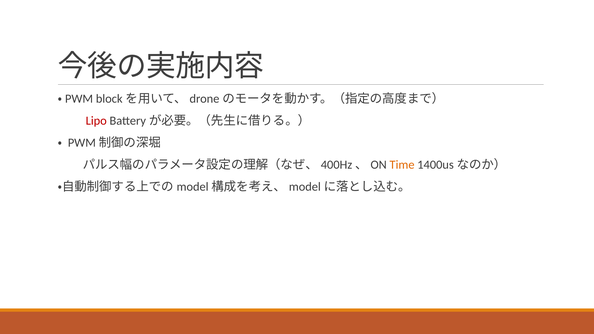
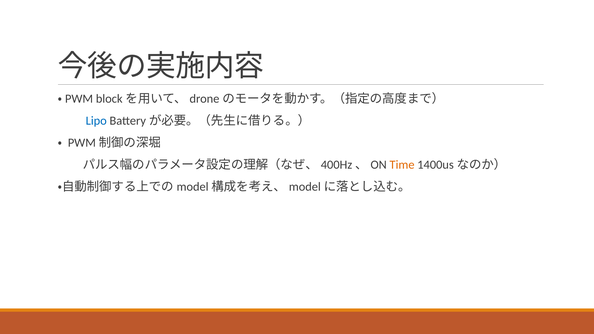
Lipo colour: red -> blue
